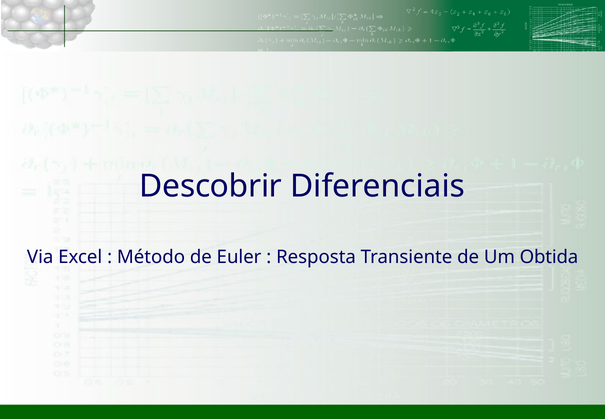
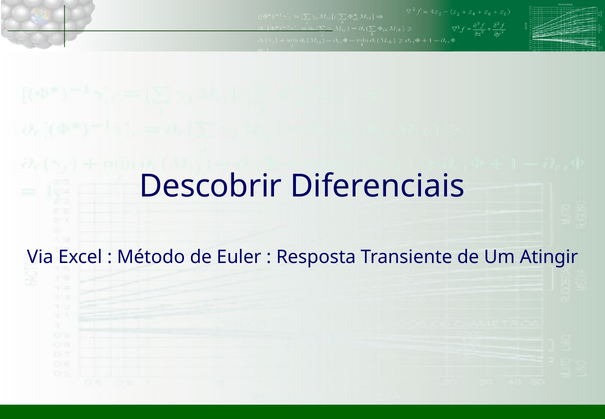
Obtida: Obtida -> Atingir
